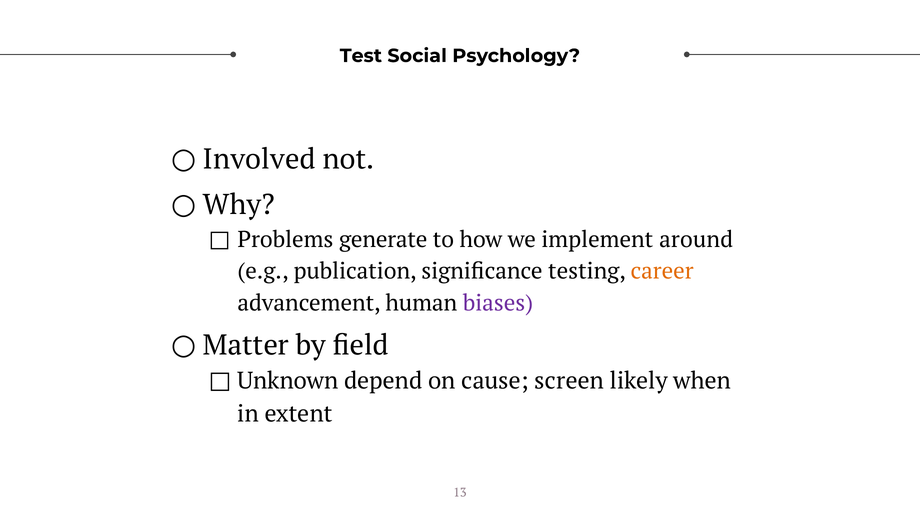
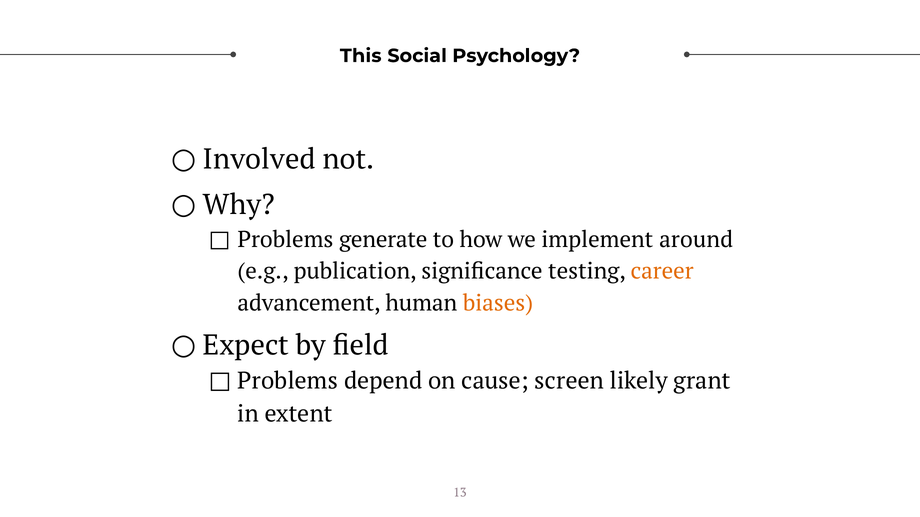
Test: Test -> This
biases colour: purple -> orange
Matter: Matter -> Expect
Unknown at (288, 381): Unknown -> Problems
when: when -> grant
